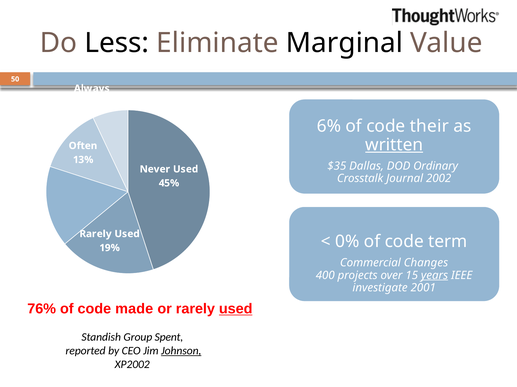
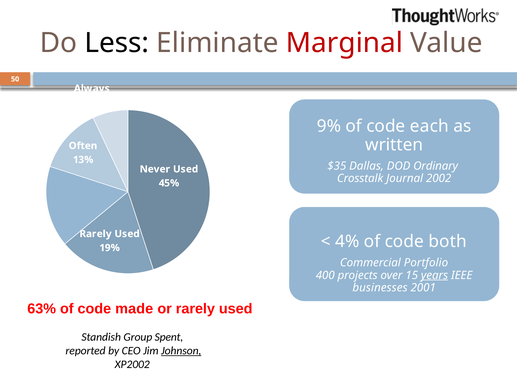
Marginal colour: black -> red
6%: 6% -> 9%
their: their -> each
written underline: present -> none
0%: 0% -> 4%
term: term -> both
Changes: Changes -> Portfolio
investigate: investigate -> businesses
76%: 76% -> 63%
used at (236, 309) underline: present -> none
